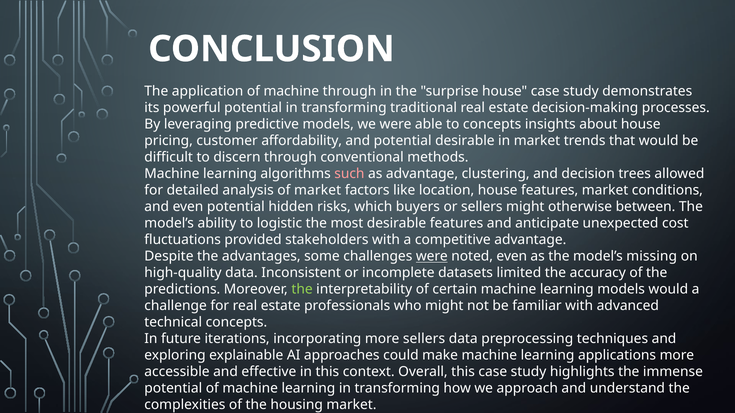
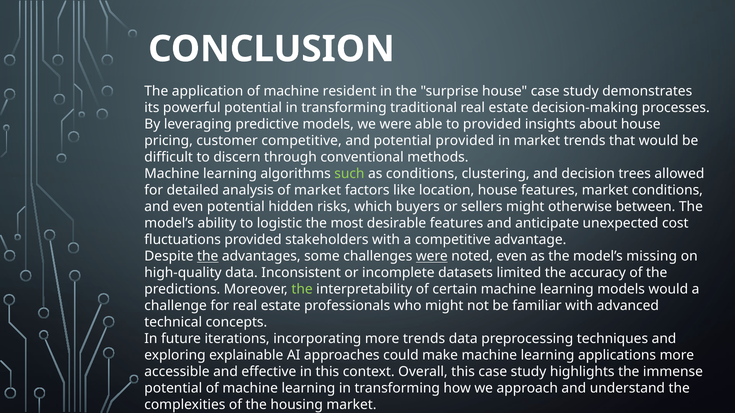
machine through: through -> resident
to concepts: concepts -> provided
customer affordability: affordability -> competitive
potential desirable: desirable -> provided
such colour: pink -> light green
as advantage: advantage -> conditions
the at (208, 257) underline: none -> present
more sellers: sellers -> trends
